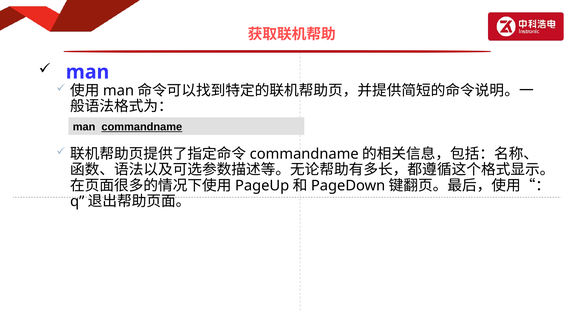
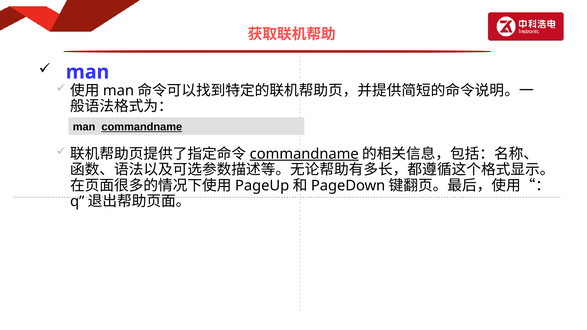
commandname at (304, 154) underline: none -> present
